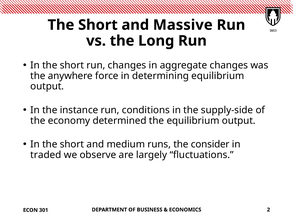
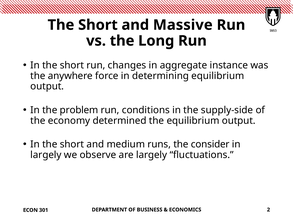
aggregate changes: changes -> instance
instance: instance -> problem
traded at (46, 155): traded -> largely
